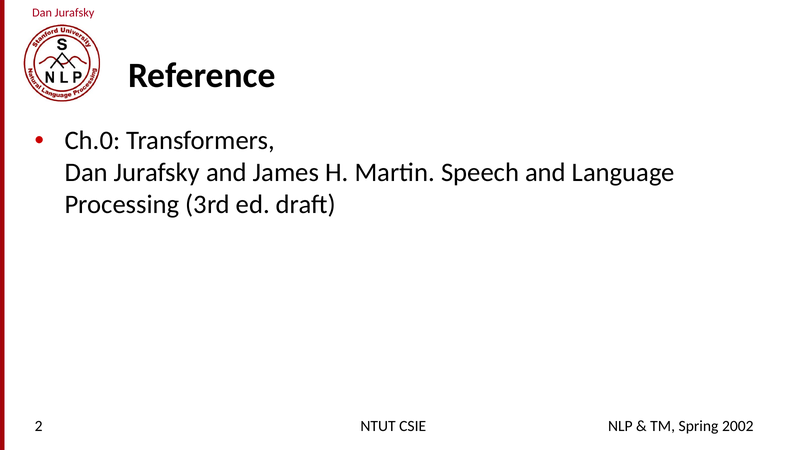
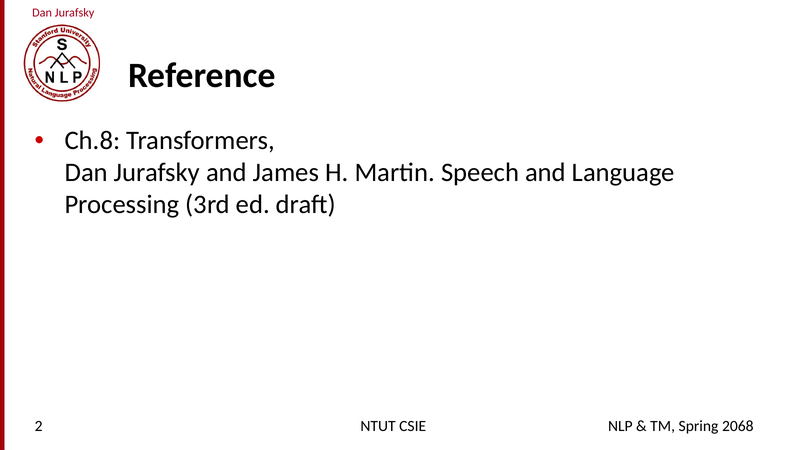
Ch.0: Ch.0 -> Ch.8
2002: 2002 -> 2068
